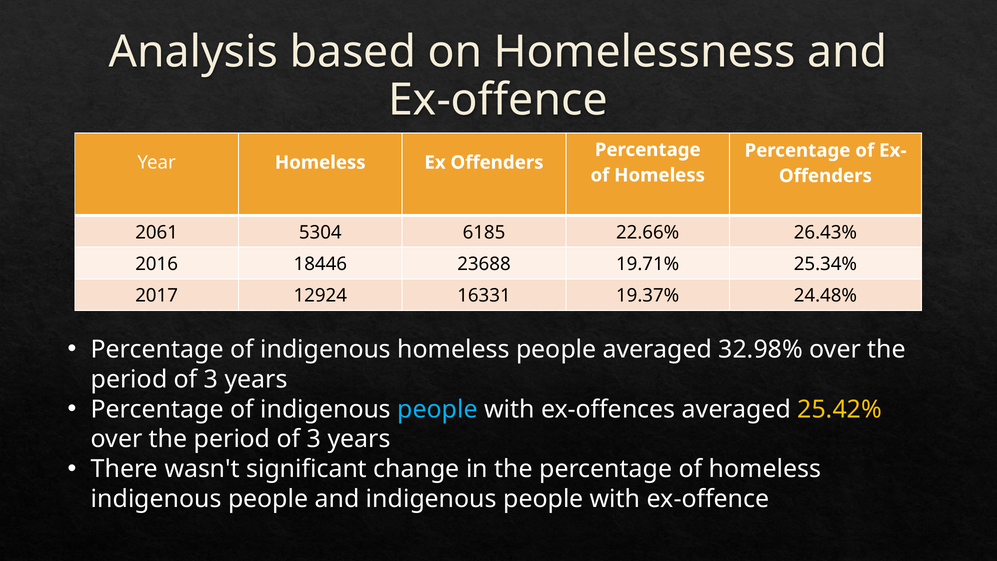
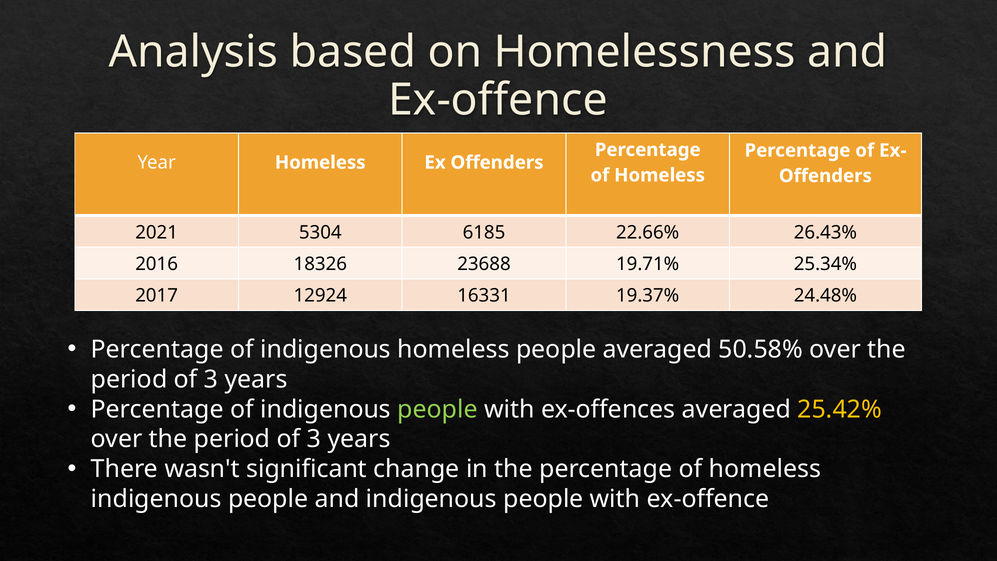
2061: 2061 -> 2021
18446: 18446 -> 18326
32.98%: 32.98% -> 50.58%
people at (438, 409) colour: light blue -> light green
